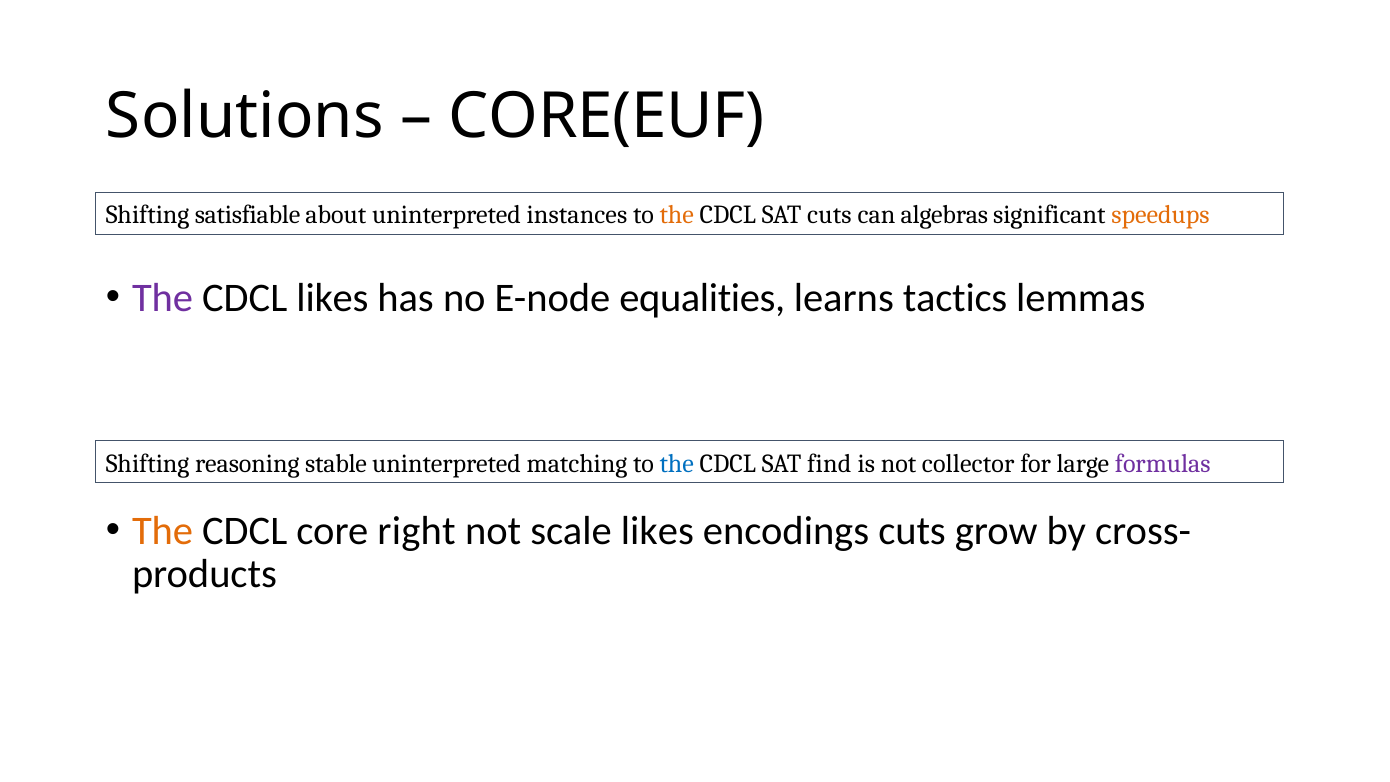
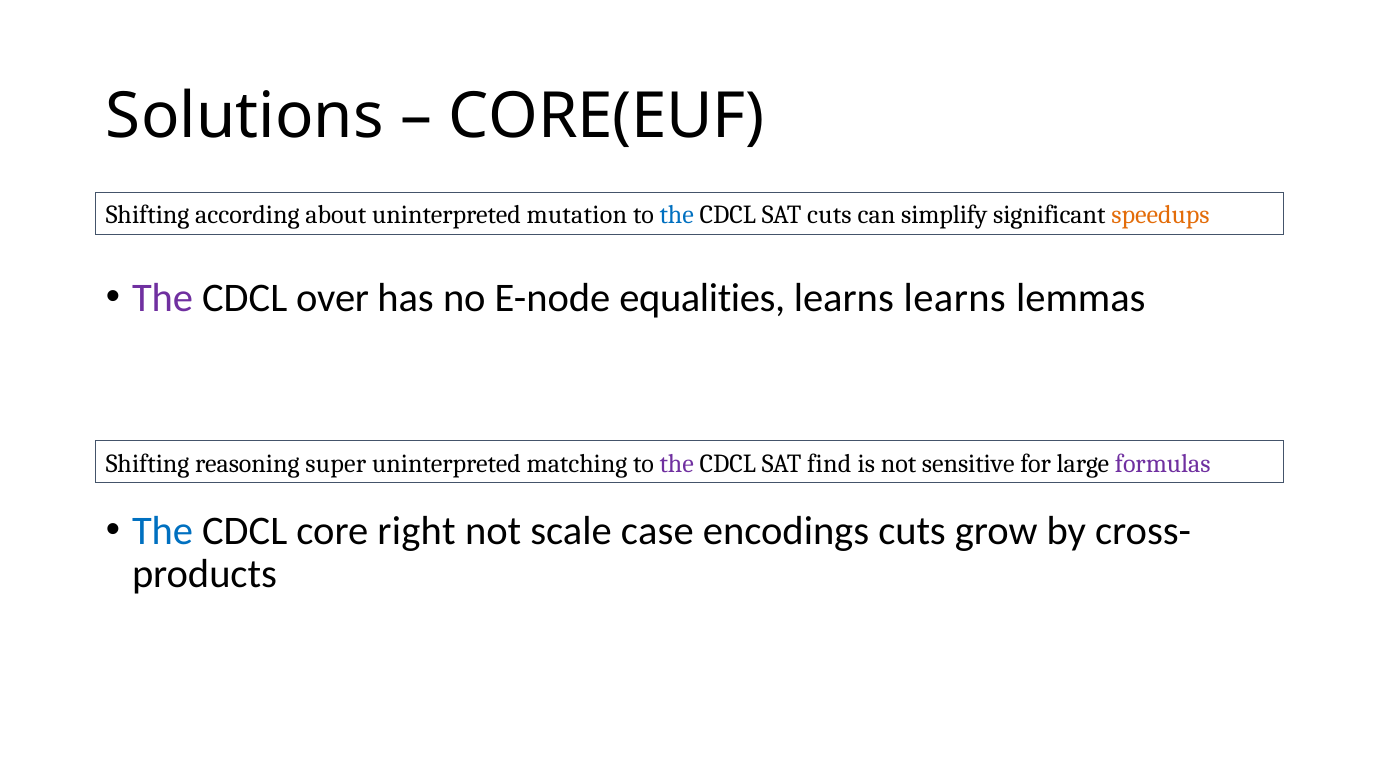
satisfiable: satisfiable -> according
instances: instances -> mutation
the at (677, 215) colour: orange -> blue
algebras: algebras -> simplify
CDCL likes: likes -> over
learns tactics: tactics -> learns
stable: stable -> super
the at (677, 463) colour: blue -> purple
collector: collector -> sensitive
The at (163, 531) colour: orange -> blue
scale likes: likes -> case
